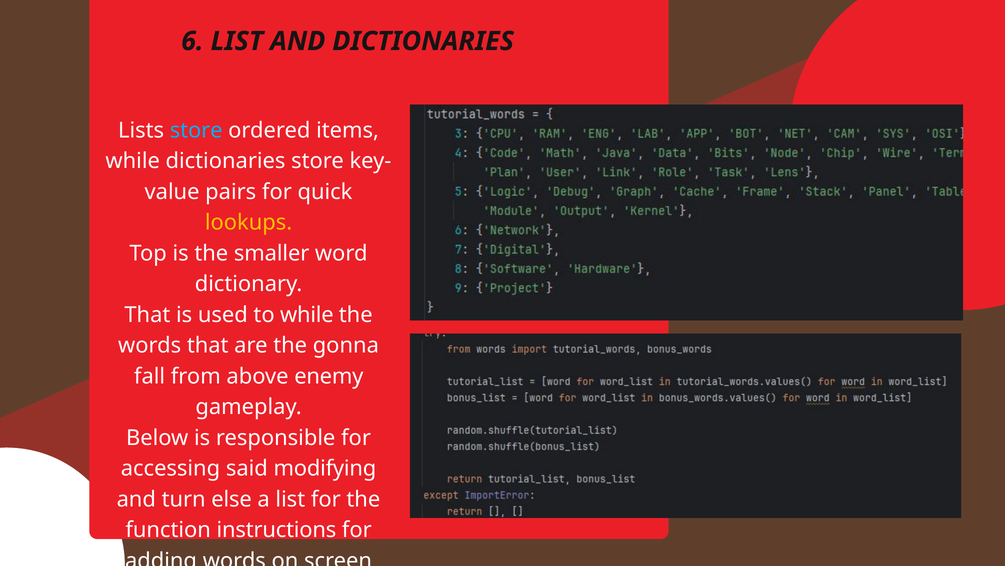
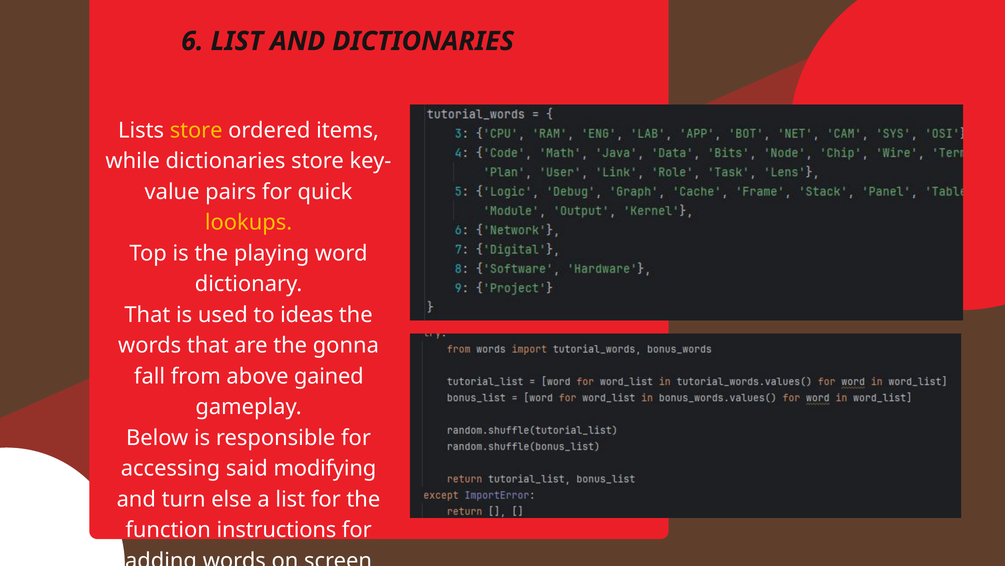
store at (196, 130) colour: light blue -> yellow
smaller: smaller -> playing
to while: while -> ideas
enemy: enemy -> gained
